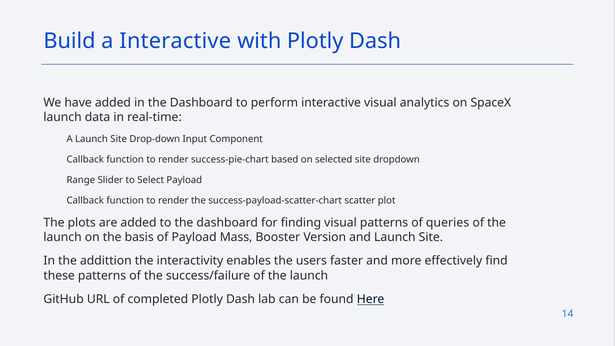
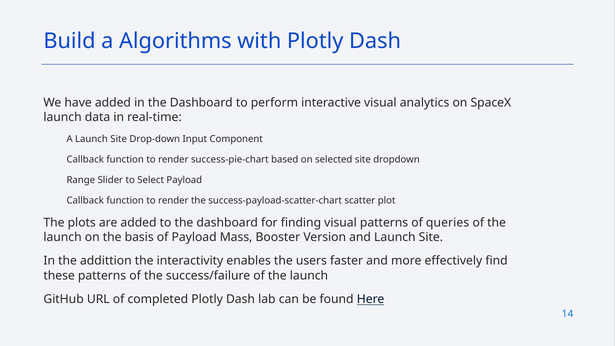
a Interactive: Interactive -> Algorithms
